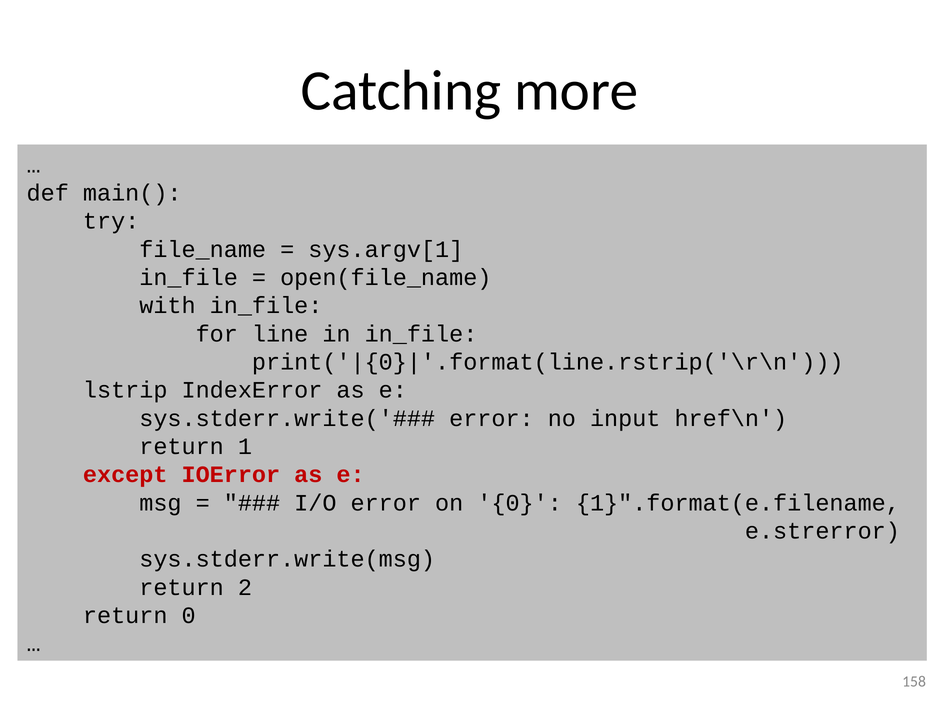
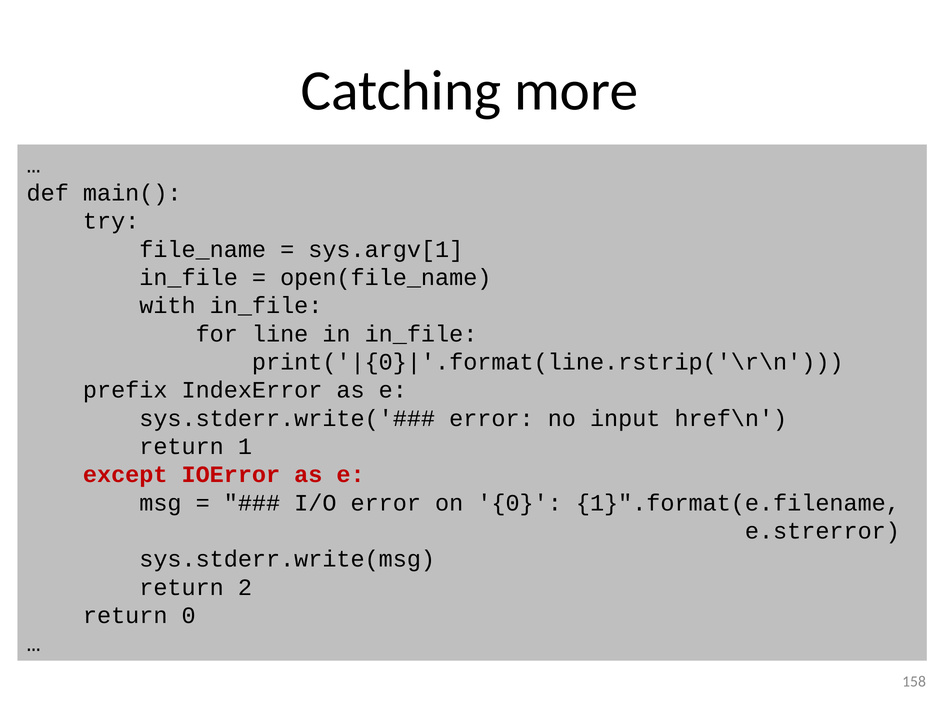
lstrip: lstrip -> prefix
